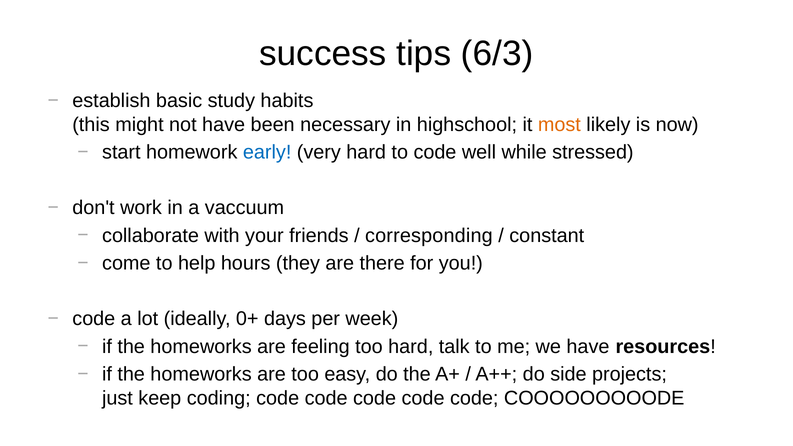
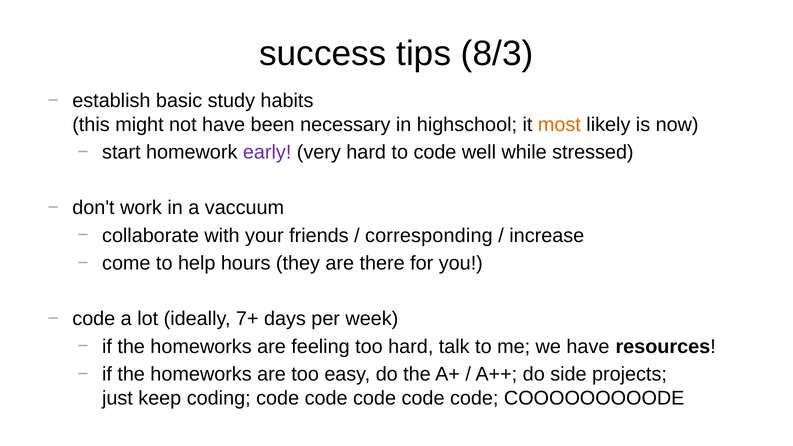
6/3: 6/3 -> 8/3
early colour: blue -> purple
constant: constant -> increase
0+: 0+ -> 7+
